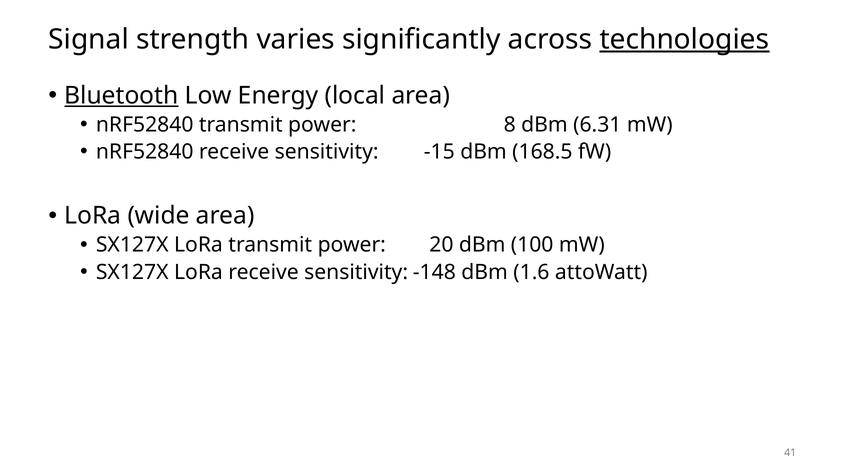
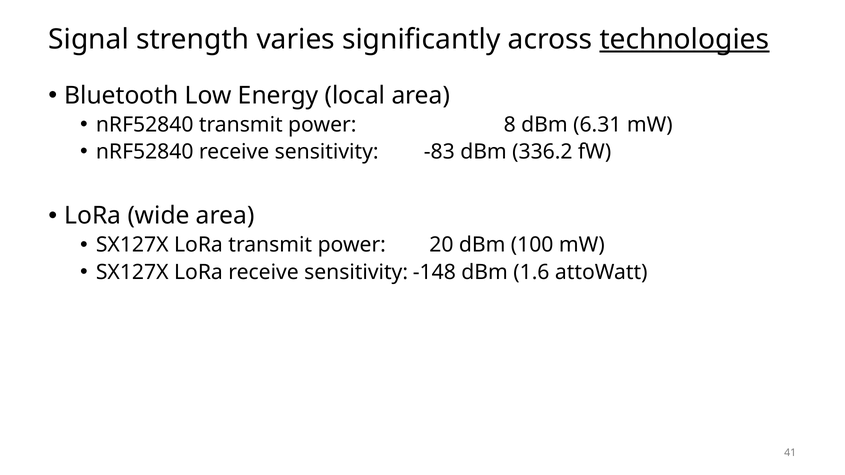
Bluetooth underline: present -> none
-15: -15 -> -83
168.5: 168.5 -> 336.2
